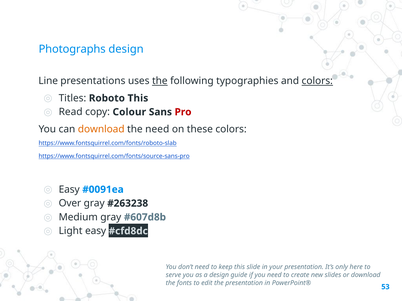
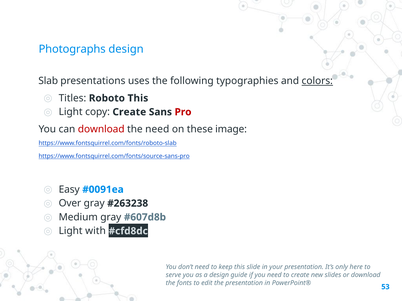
Line: Line -> Slab
the at (160, 81) underline: present -> none
Read at (71, 112): Read -> Light
copy Colour: Colour -> Create
download at (101, 129) colour: orange -> red
these colors: colors -> image
Light easy: easy -> with
